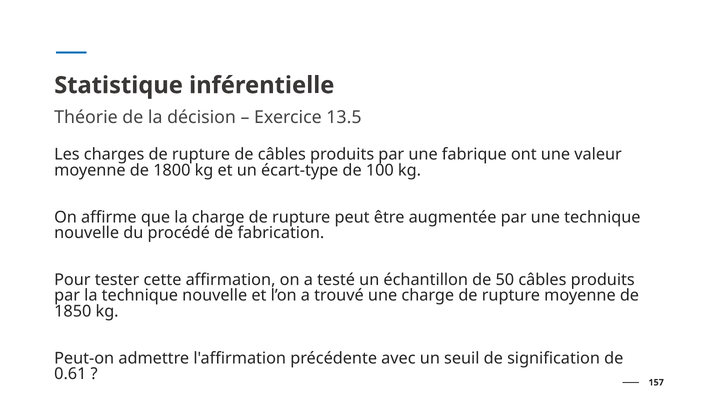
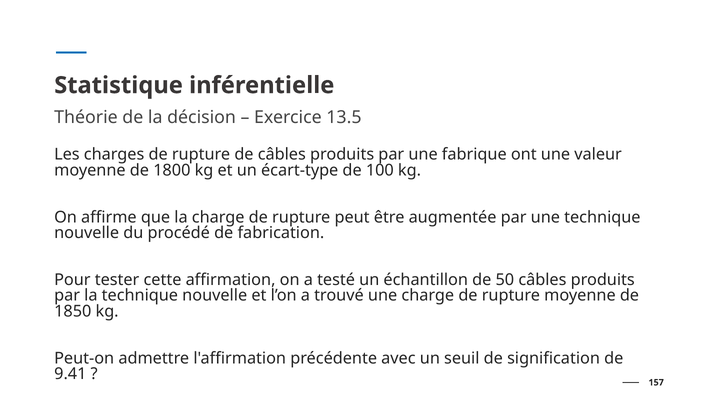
0.61: 0.61 -> 9.41
